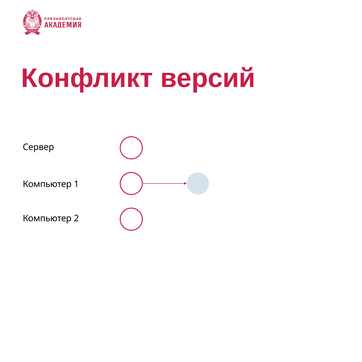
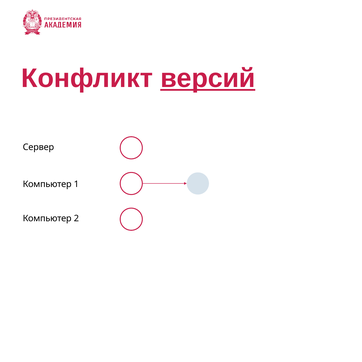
версий underline: none -> present
